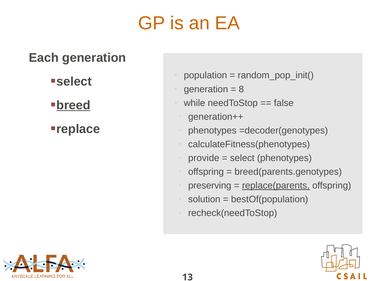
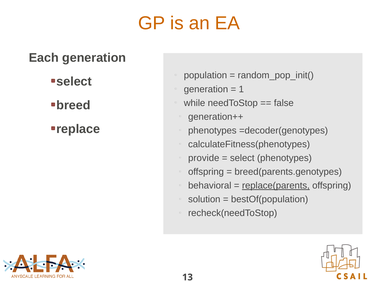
8: 8 -> 1
breed underline: present -> none
preserving: preserving -> behavioral
